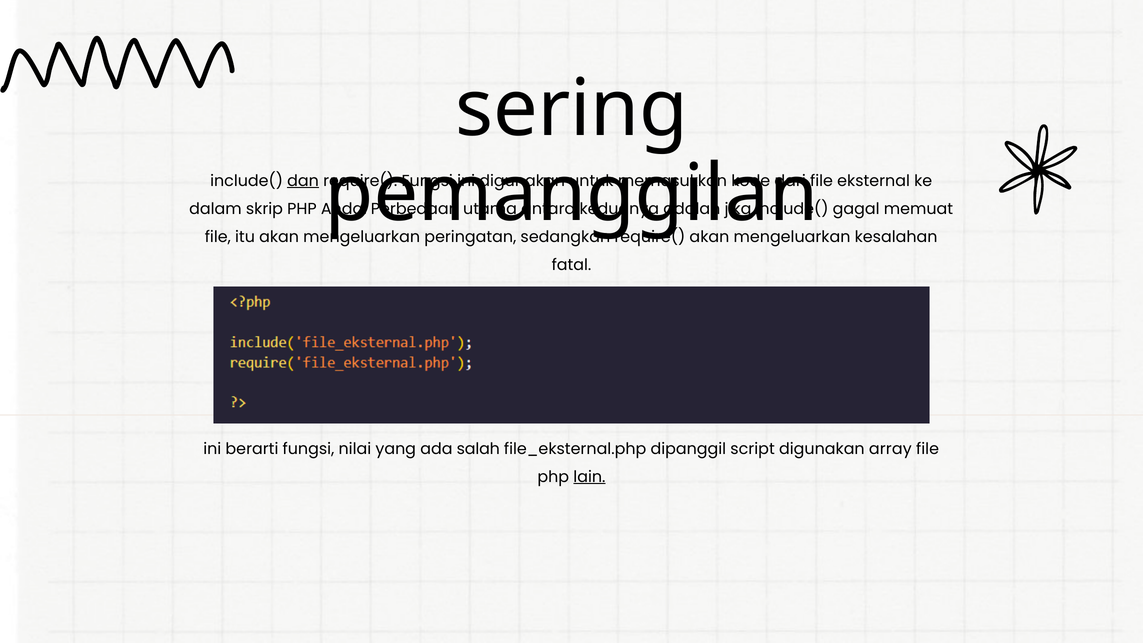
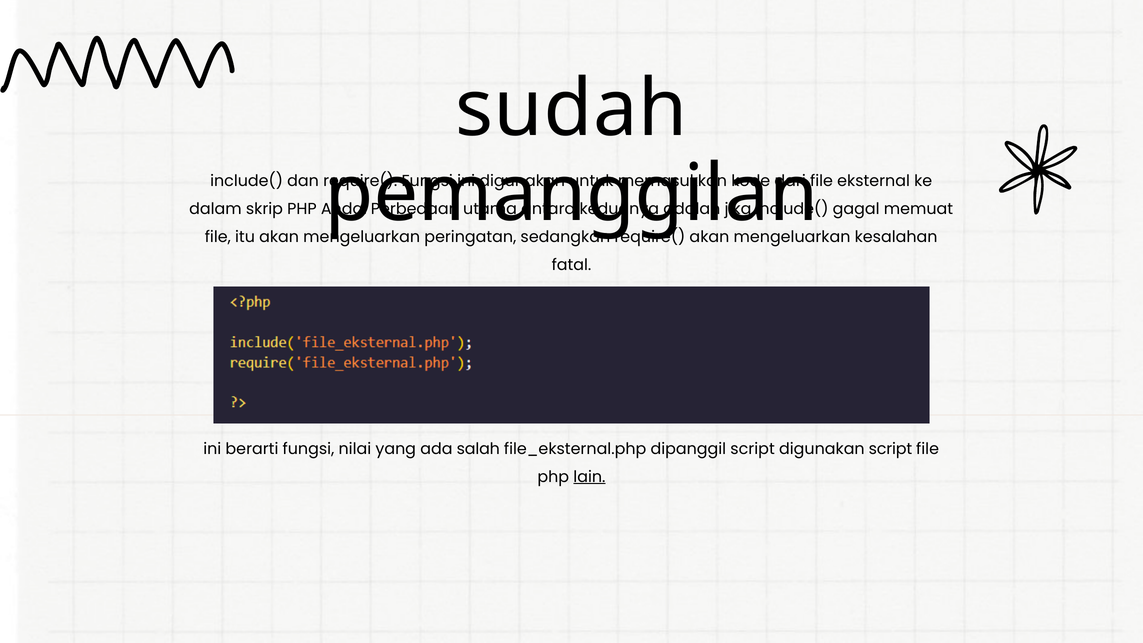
sering: sering -> sudah
dan underline: present -> none
digunakan array: array -> script
